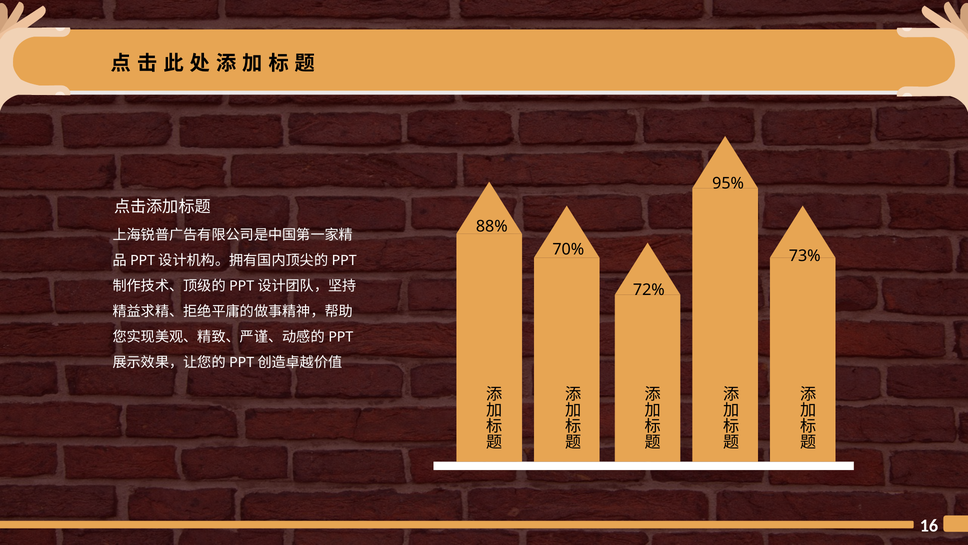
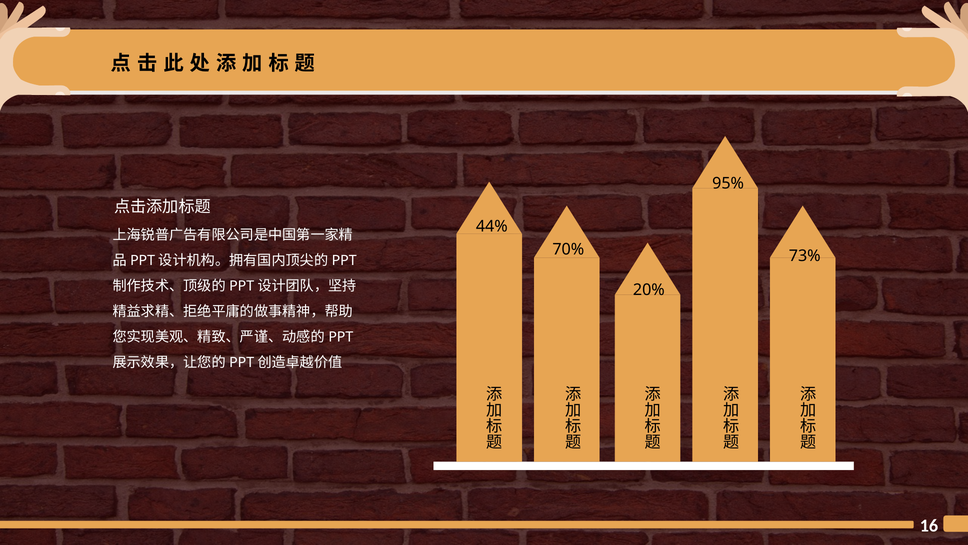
88%: 88% -> 44%
72%: 72% -> 20%
